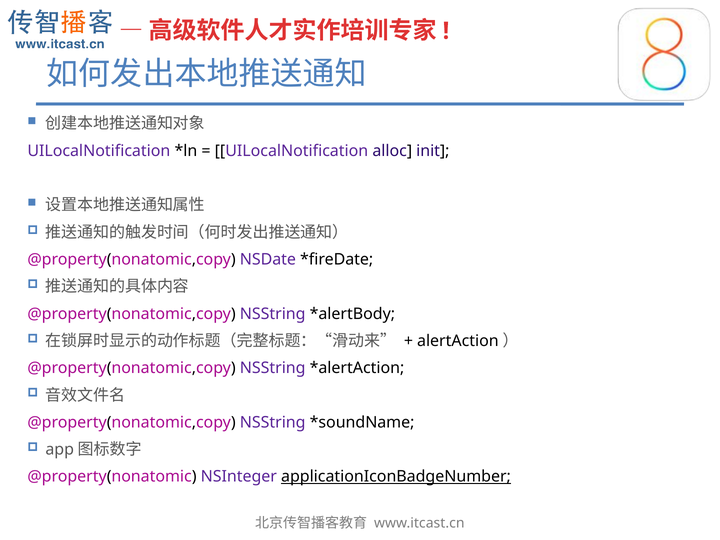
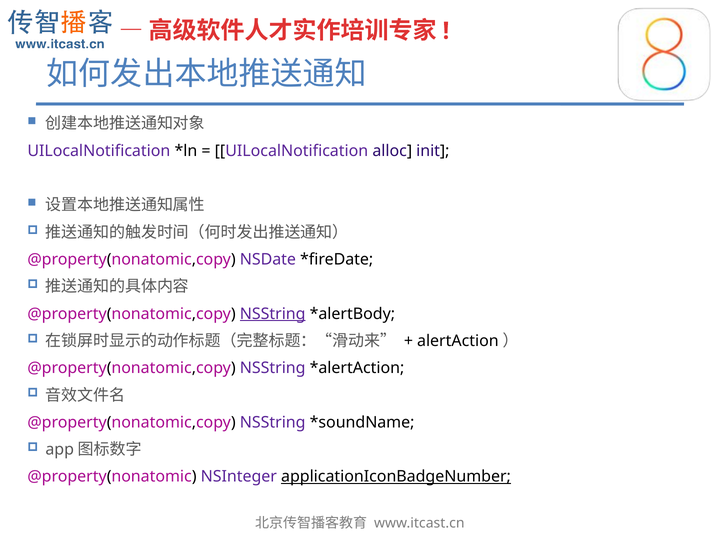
NSString at (273, 314) underline: none -> present
